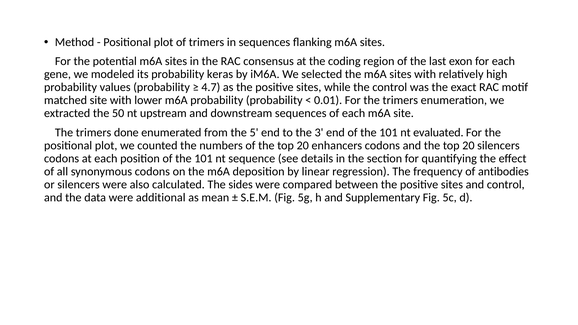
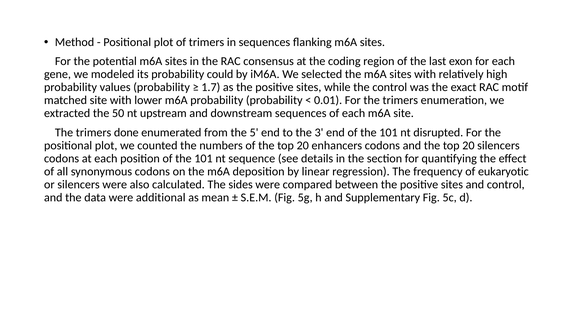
keras: keras -> could
4.7: 4.7 -> 1.7
evaluated: evaluated -> disrupted
antibodies: antibodies -> eukaryotic
